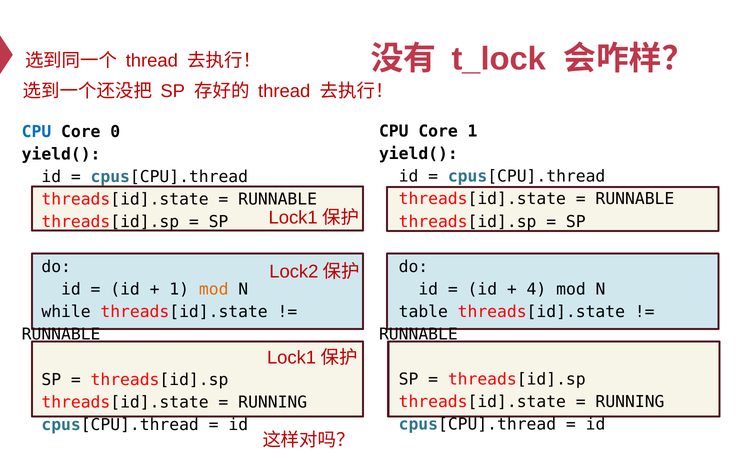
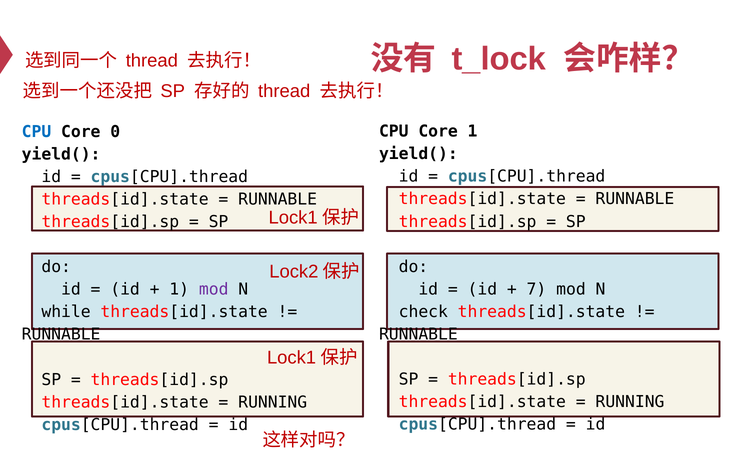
4: 4 -> 7
mod at (214, 290) colour: orange -> purple
table: table -> check
